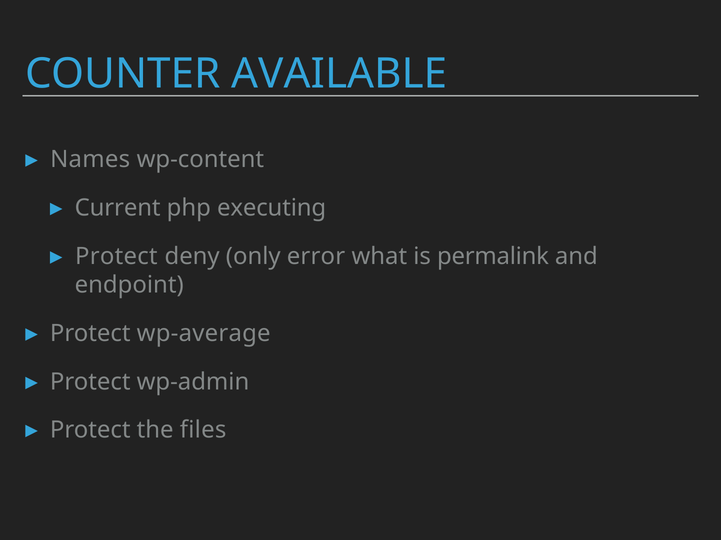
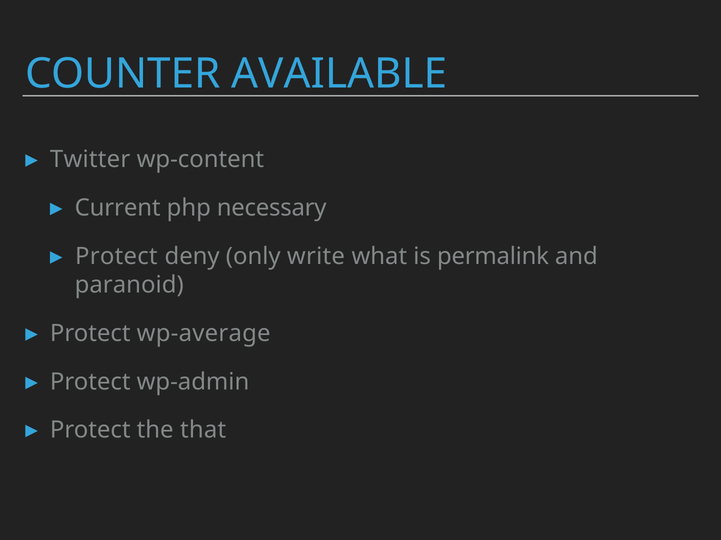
Names: Names -> Twitter
executing: executing -> necessary
error: error -> write
endpoint: endpoint -> paranoid
files: files -> that
